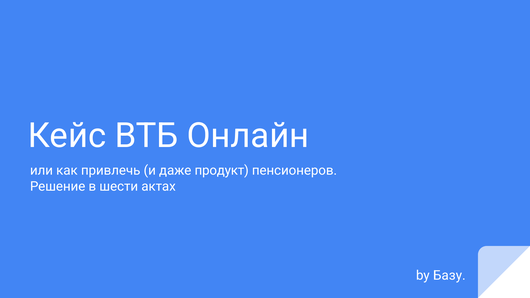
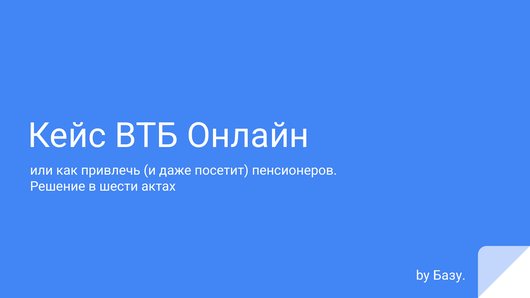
продукт: продукт -> посетит
